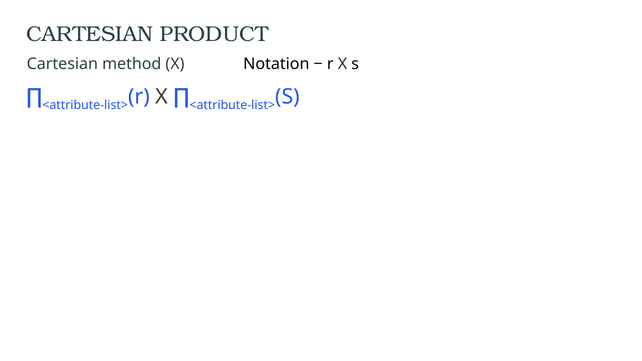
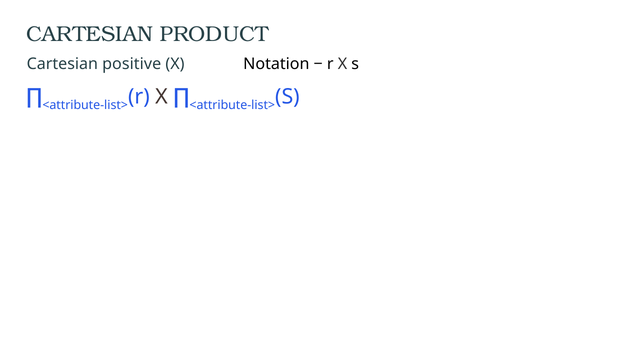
method: method -> positive
